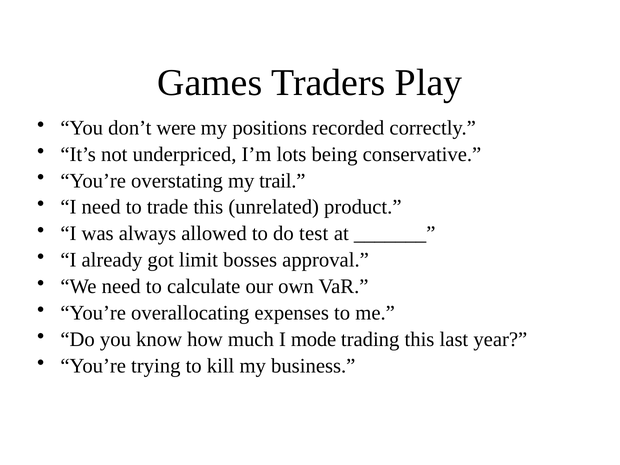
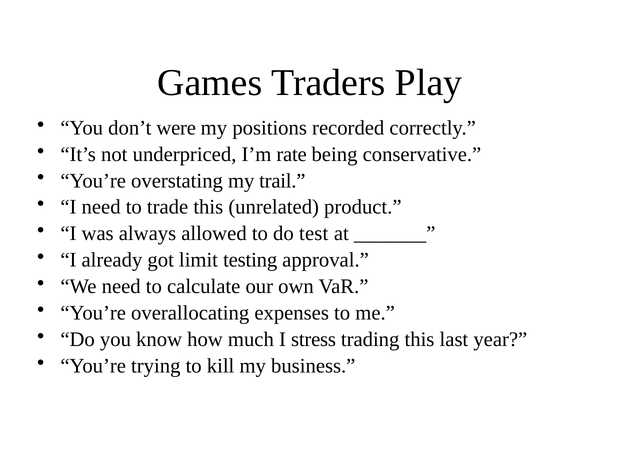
lots: lots -> rate
bosses: bosses -> testing
mode: mode -> stress
